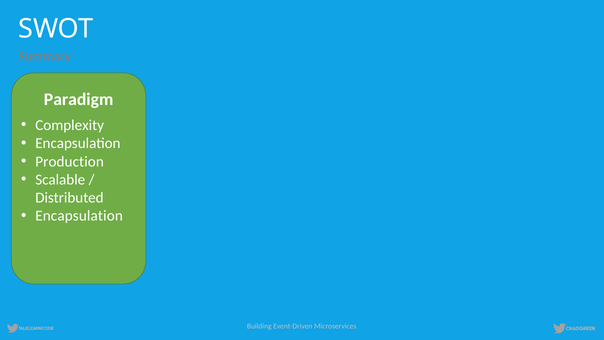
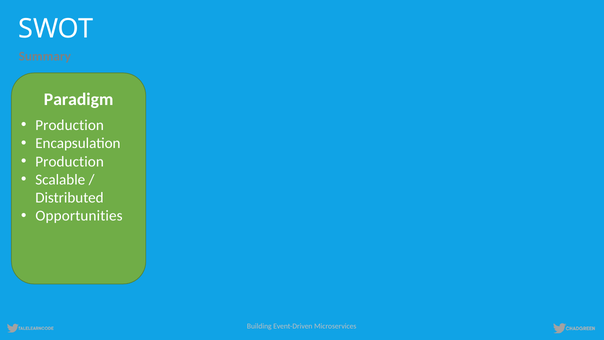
Complexity at (70, 125): Complexity -> Production
Encapsulation at (79, 216): Encapsulation -> Opportunities
